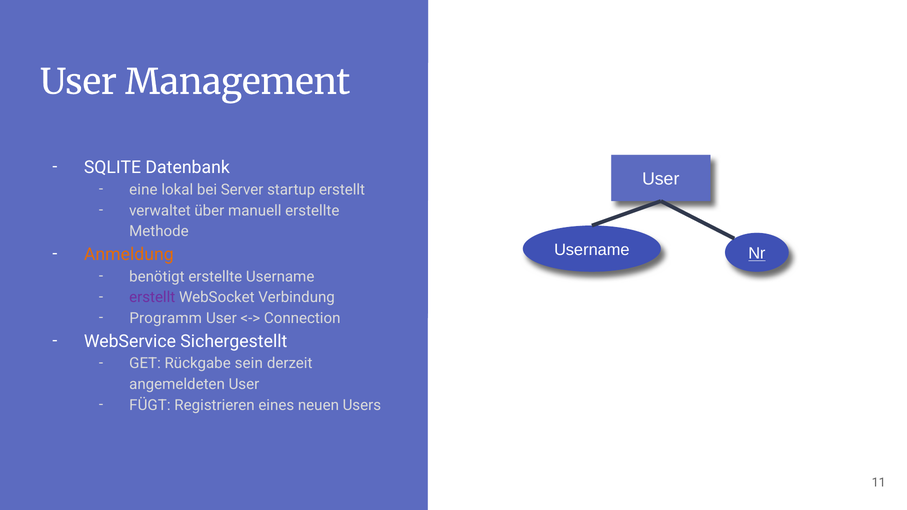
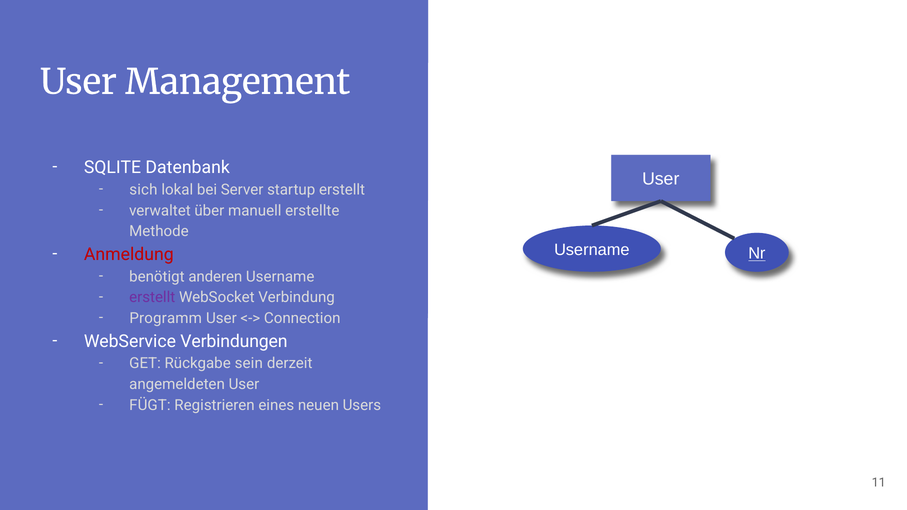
eine: eine -> sich
Anmeldung colour: orange -> red
benötigt erstellte: erstellte -> anderen
Sichergestellt: Sichergestellt -> Verbindungen
